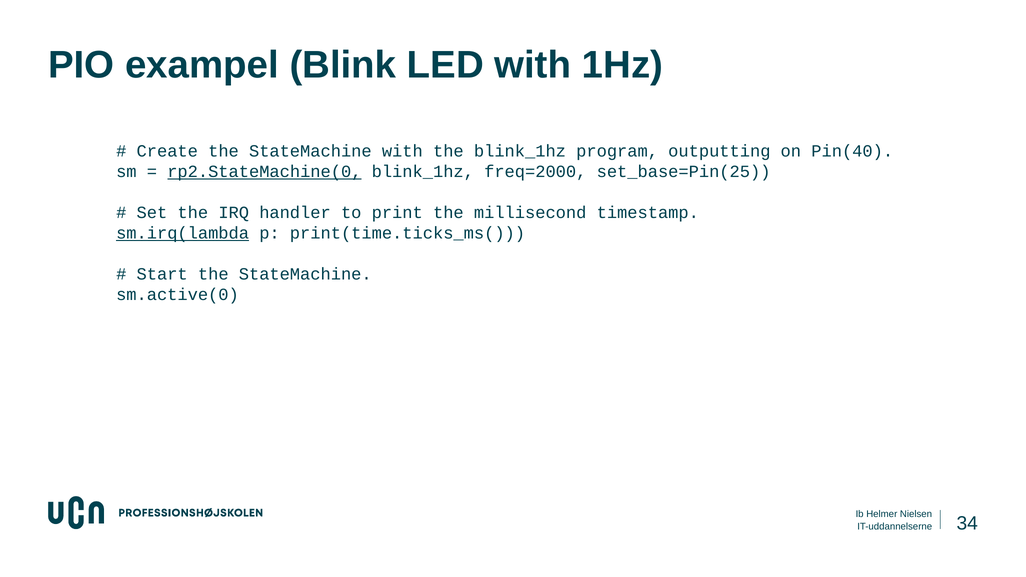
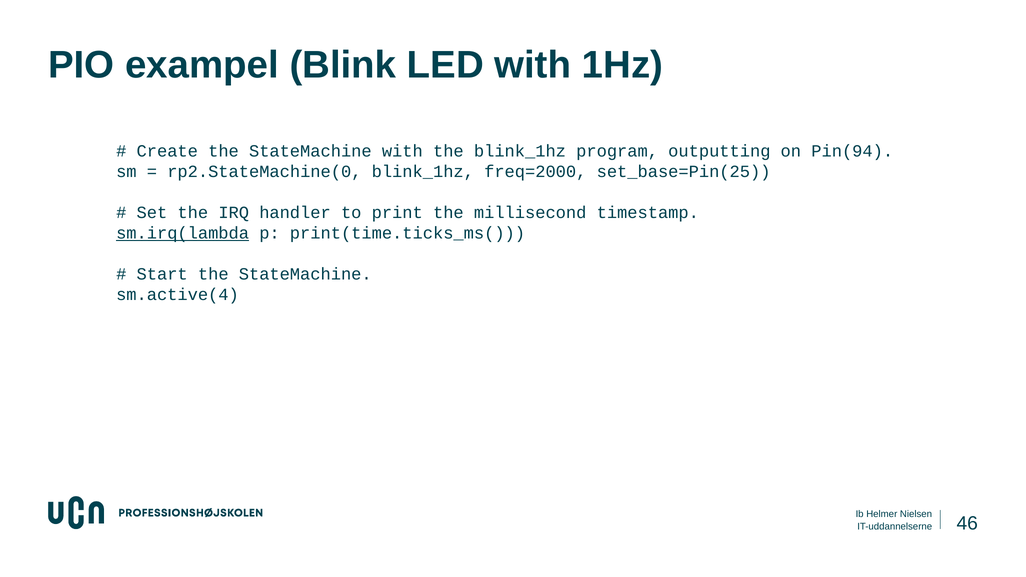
Pin(40: Pin(40 -> Pin(94
rp2.StateMachine(0 underline: present -> none
sm.active(0: sm.active(0 -> sm.active(4
34: 34 -> 46
